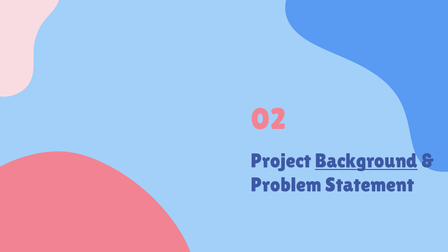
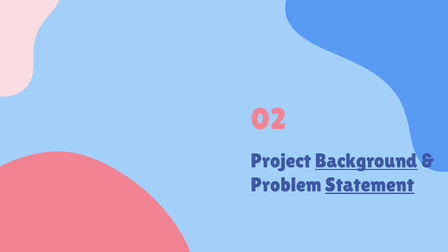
Statement underline: none -> present
